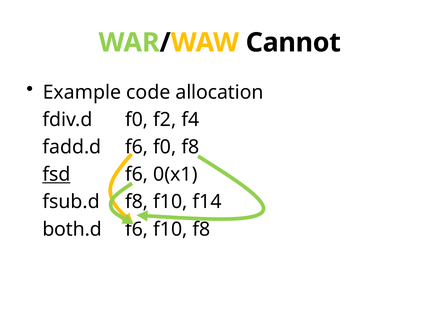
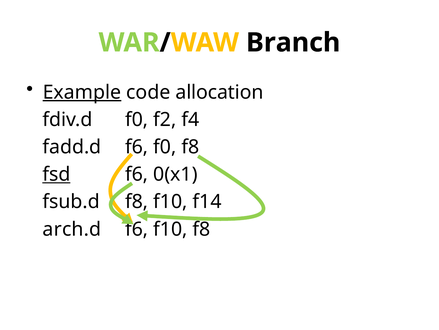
Cannot: Cannot -> Branch
Example underline: none -> present
both.d: both.d -> arch.d
